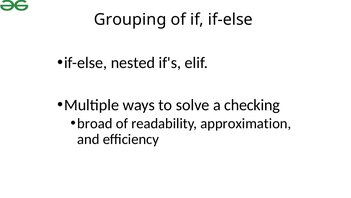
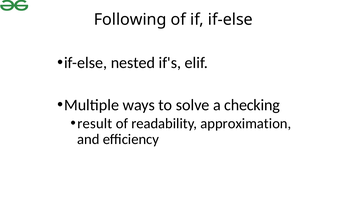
Grouping: Grouping -> Following
broad: broad -> result
